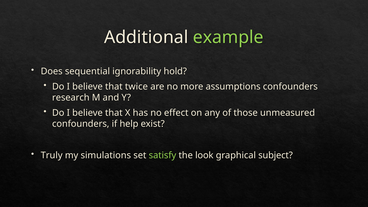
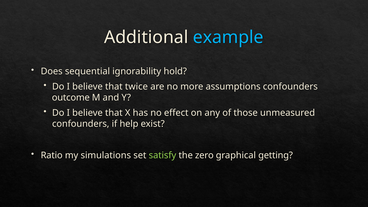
example colour: light green -> light blue
research: research -> outcome
Truly: Truly -> Ratio
look: look -> zero
subject: subject -> getting
